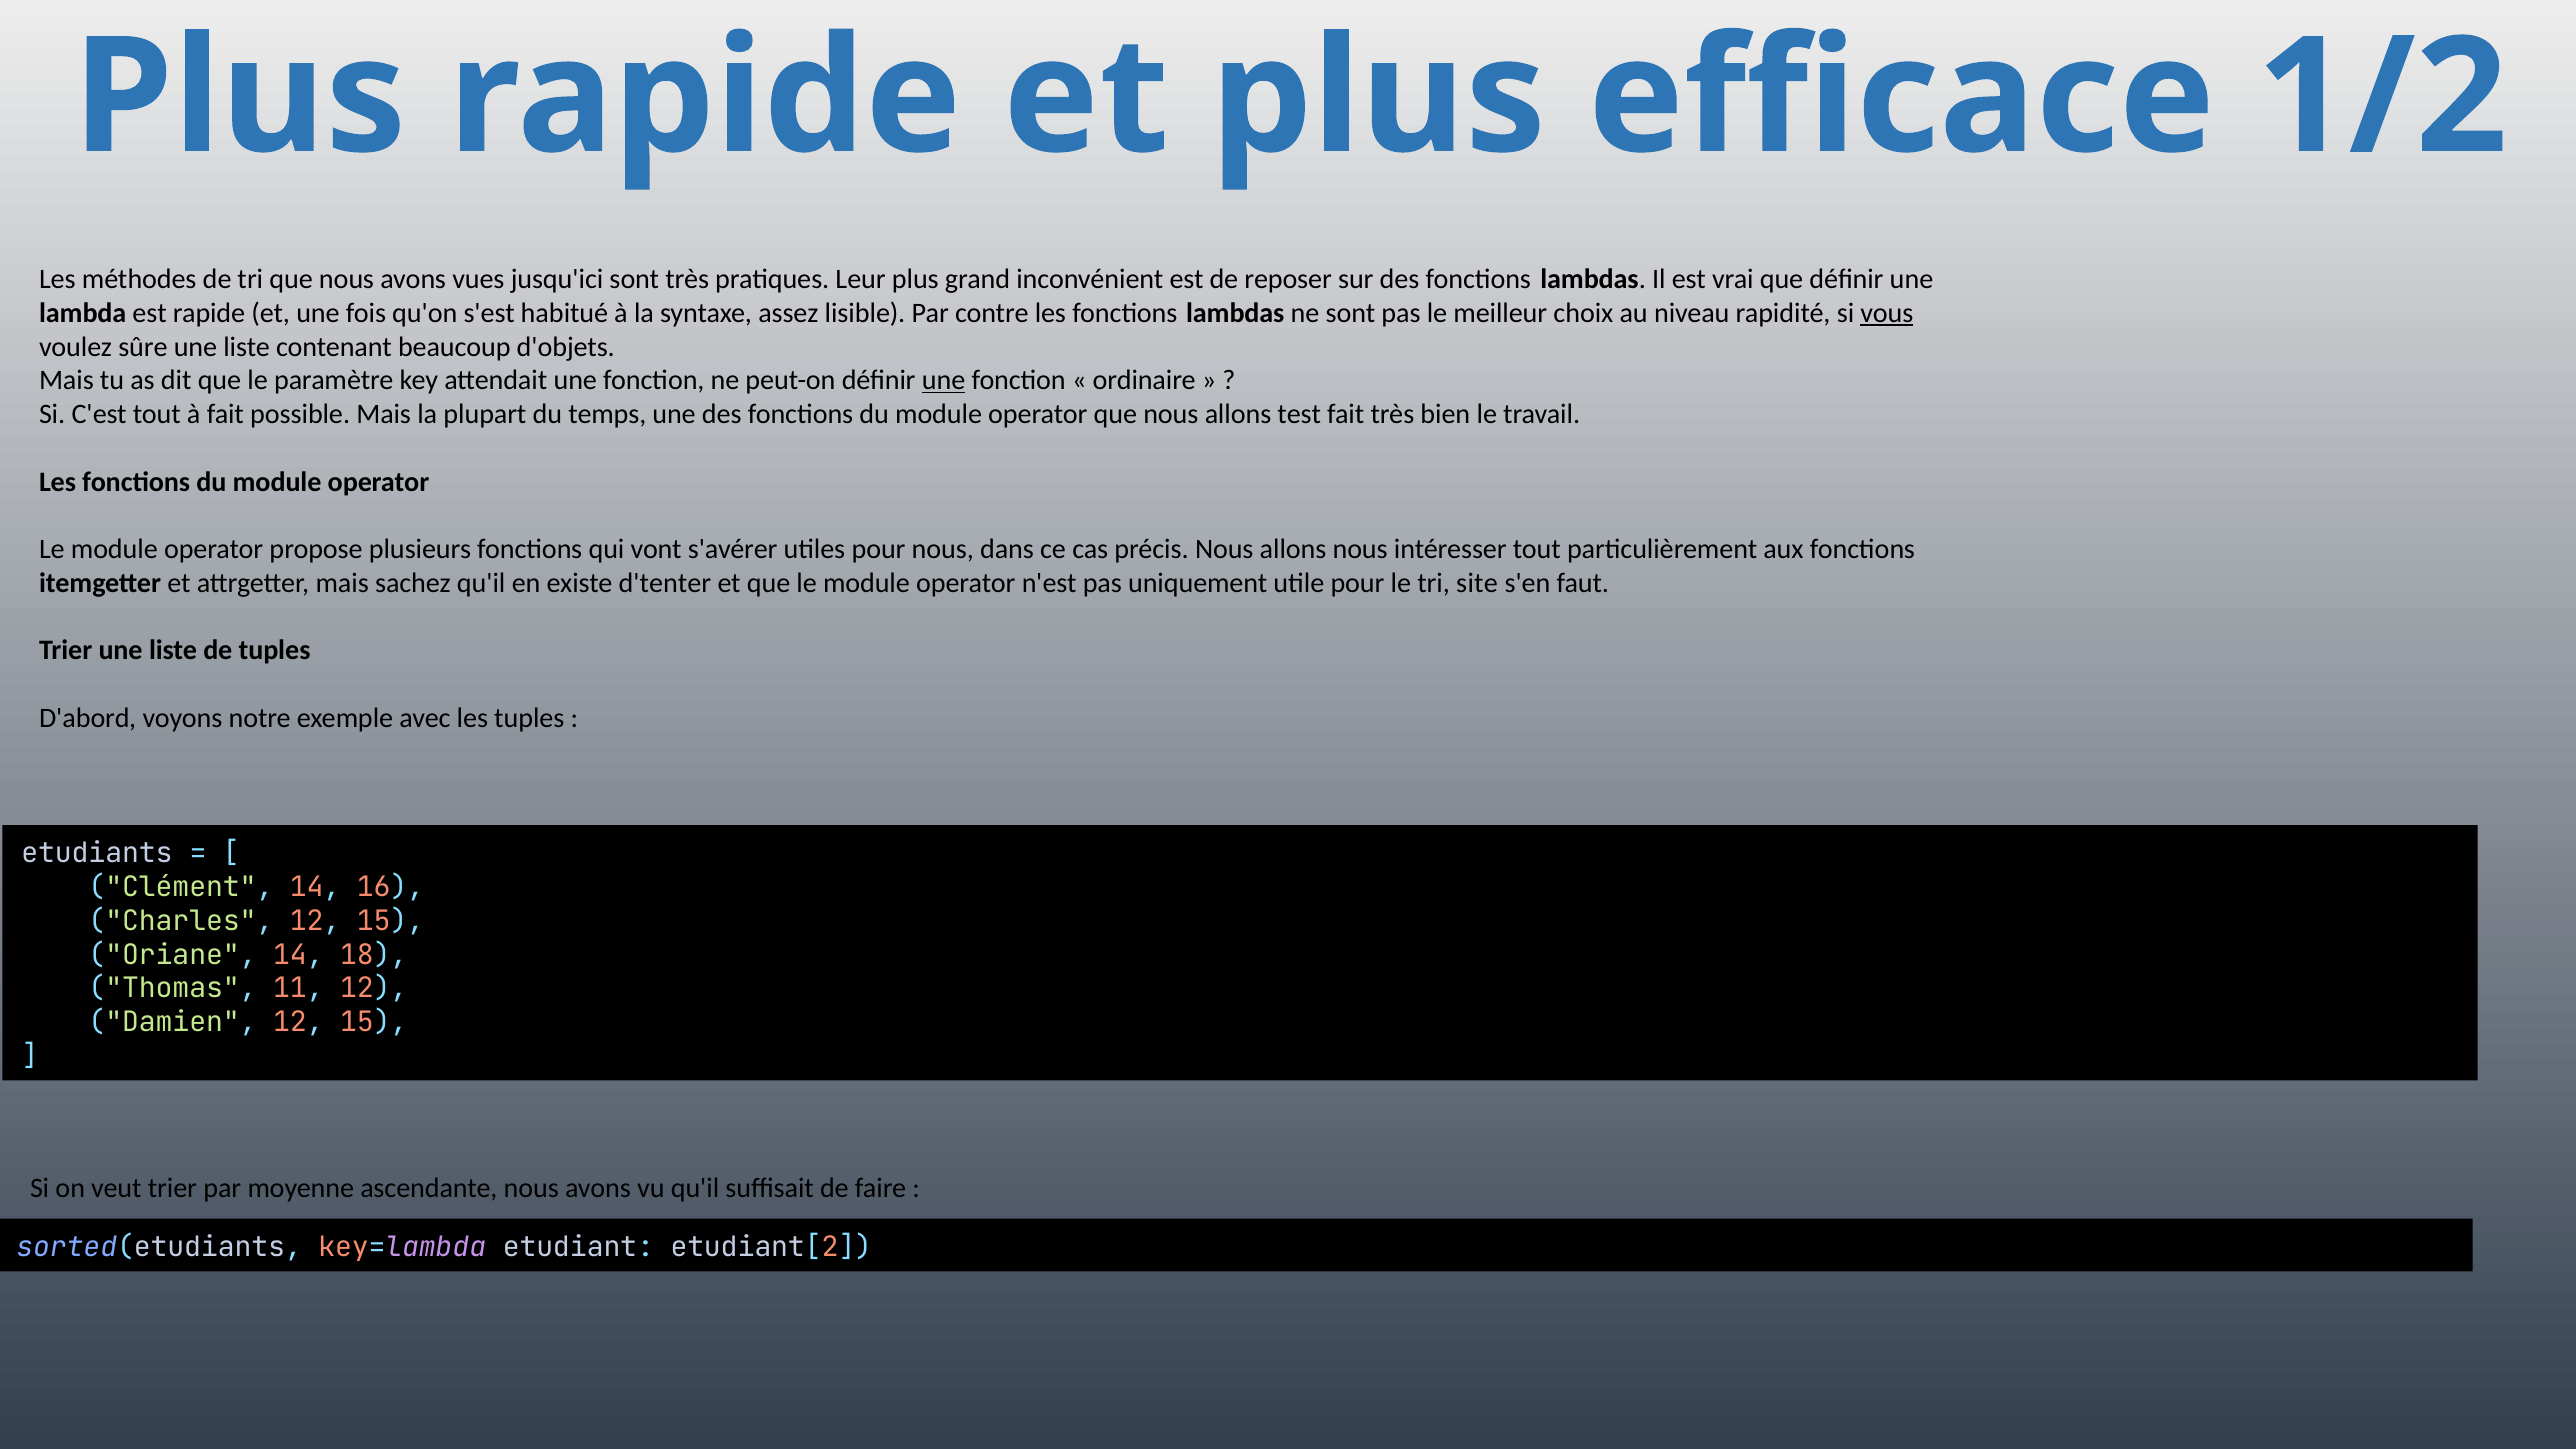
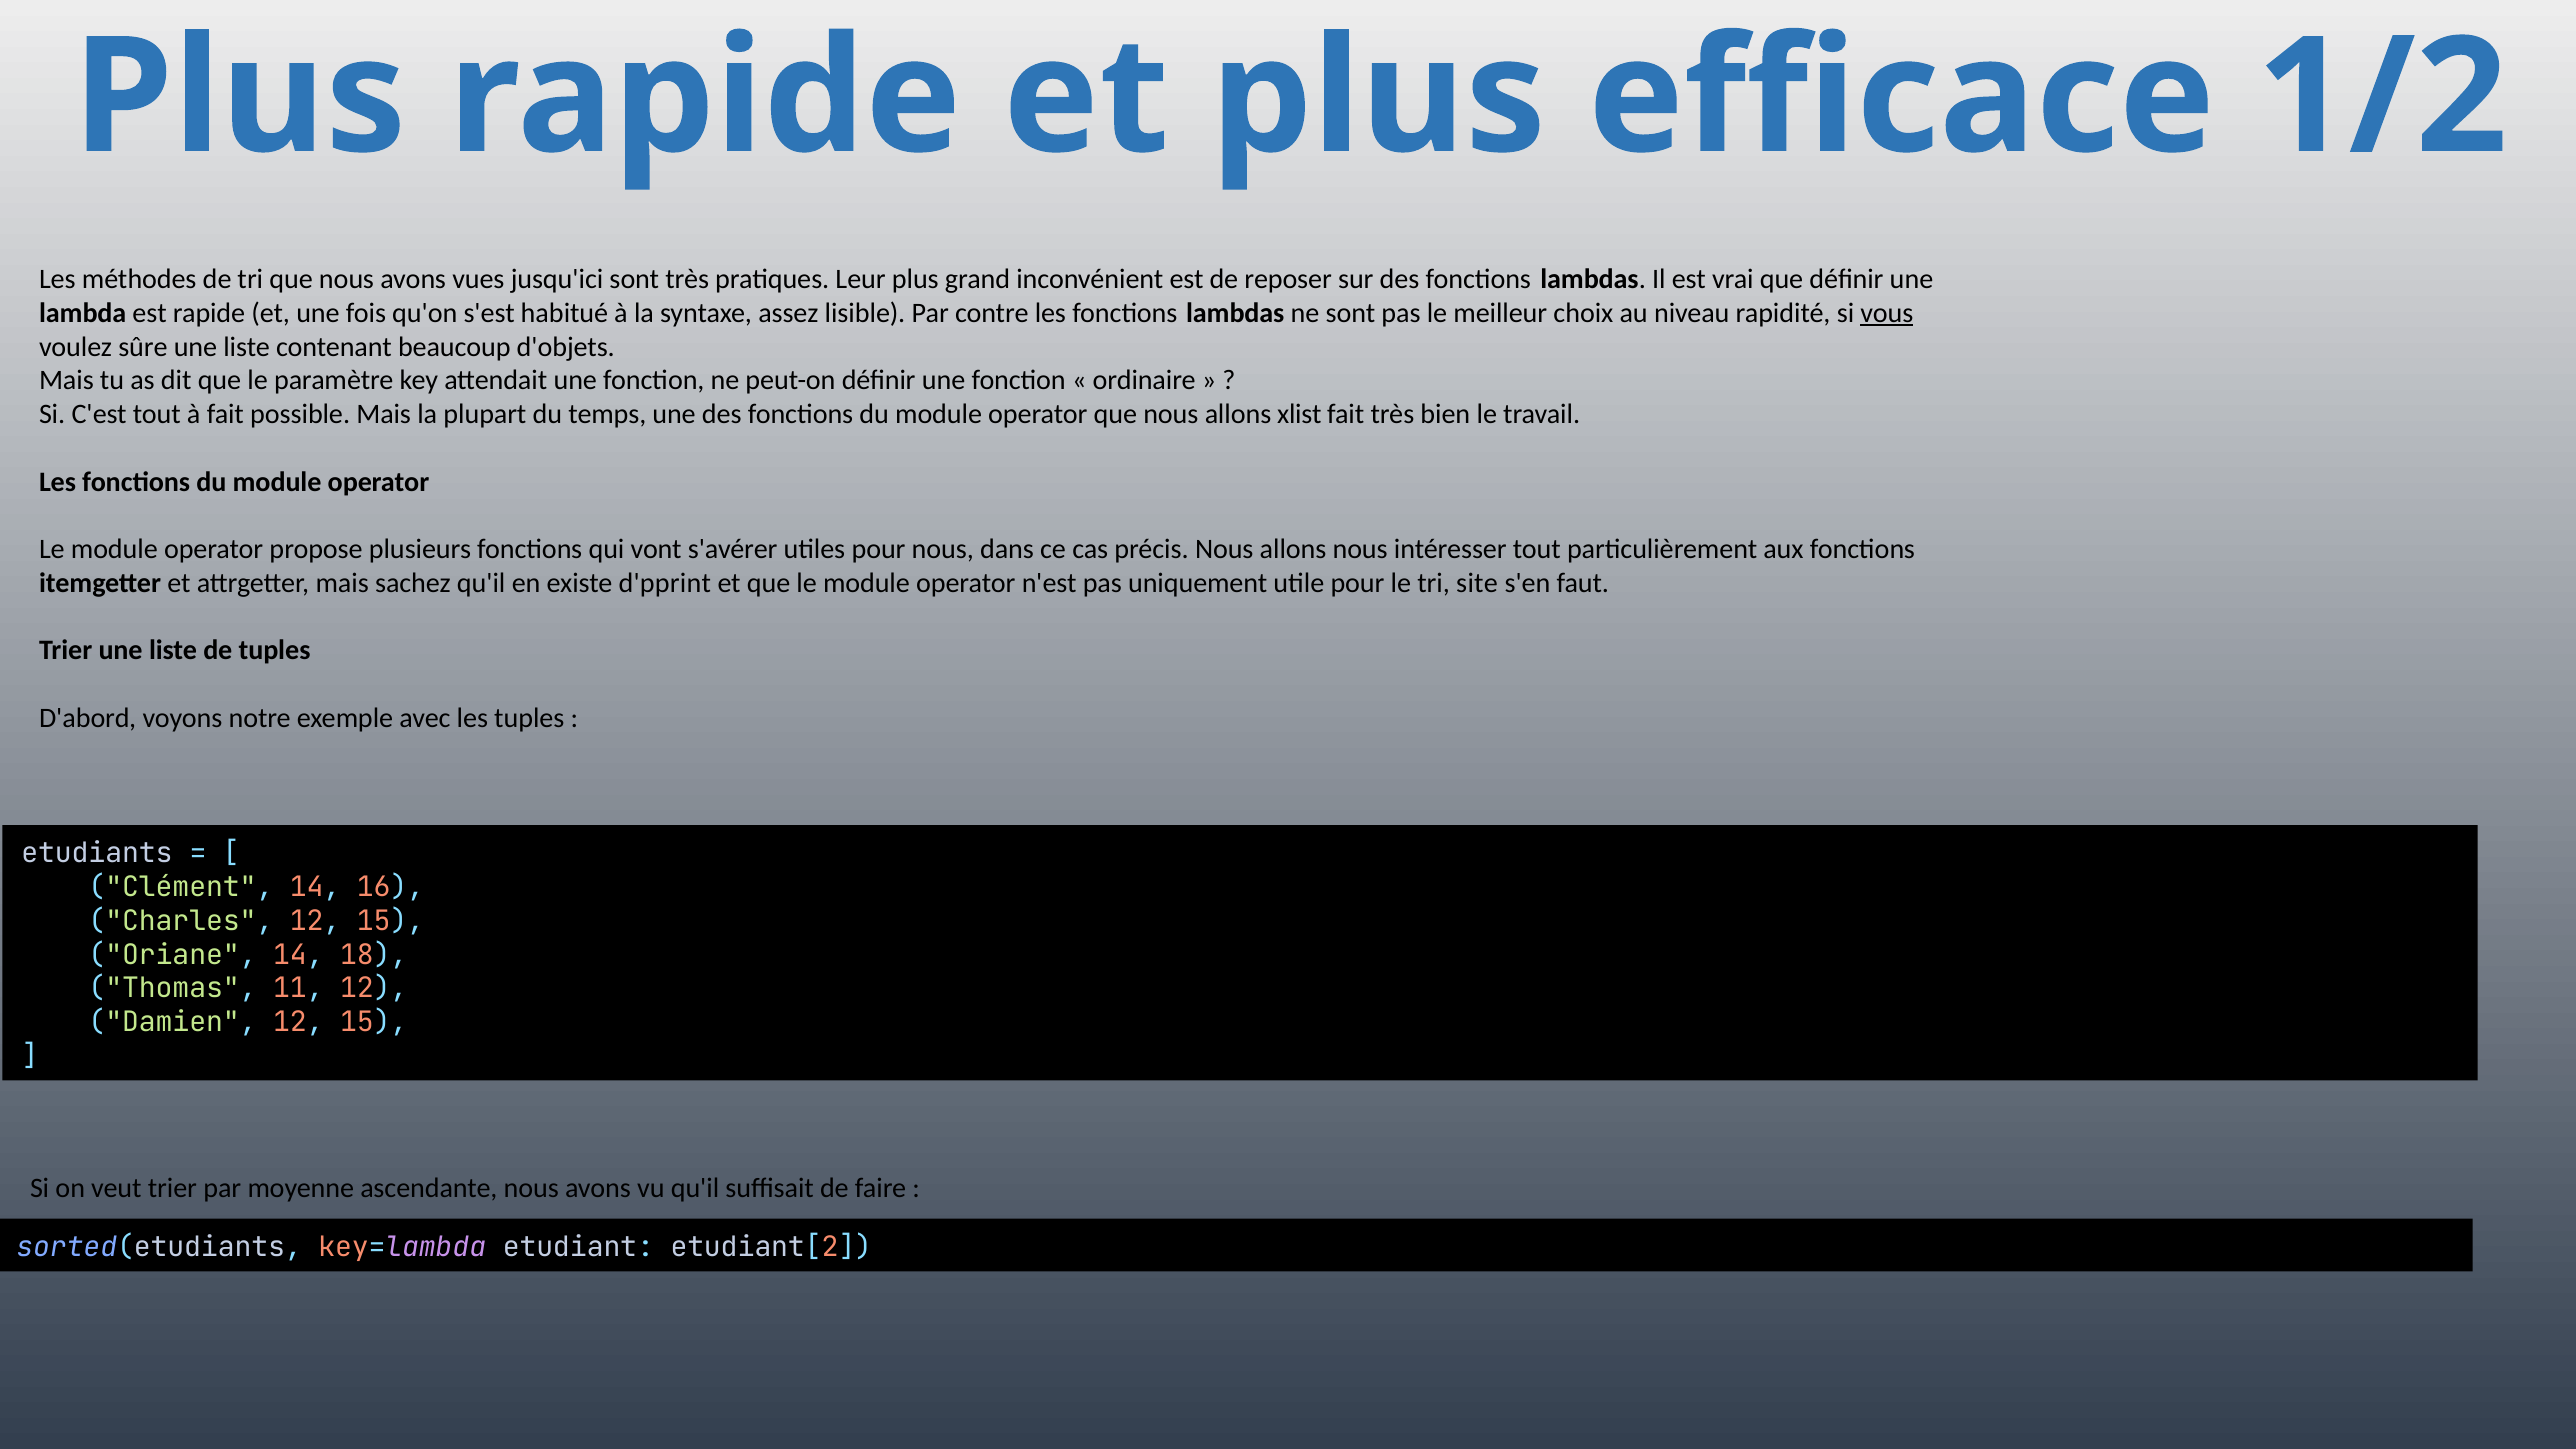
une at (944, 381) underline: present -> none
test: test -> xlist
d'tenter: d'tenter -> d'pprint
